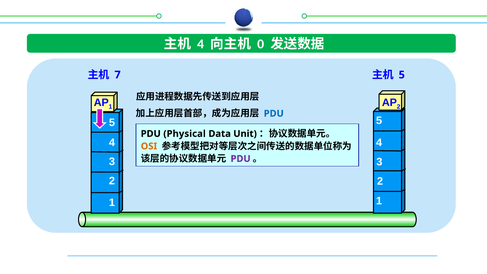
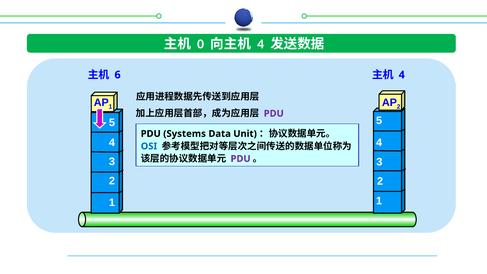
4 at (201, 44): 4 -> 0
0 at (261, 44): 0 -> 4
7: 7 -> 6
5 at (402, 75): 5 -> 4
PDU at (274, 114) colour: blue -> purple
Physical: Physical -> Systems
OSI colour: orange -> blue
